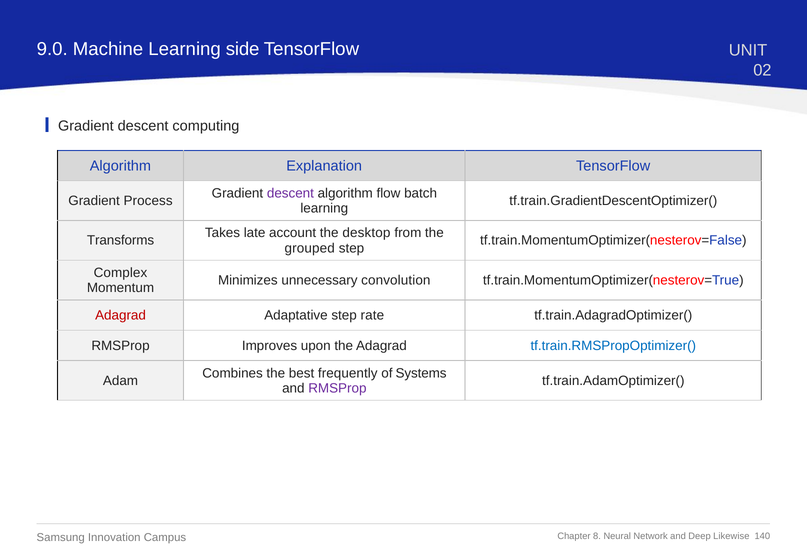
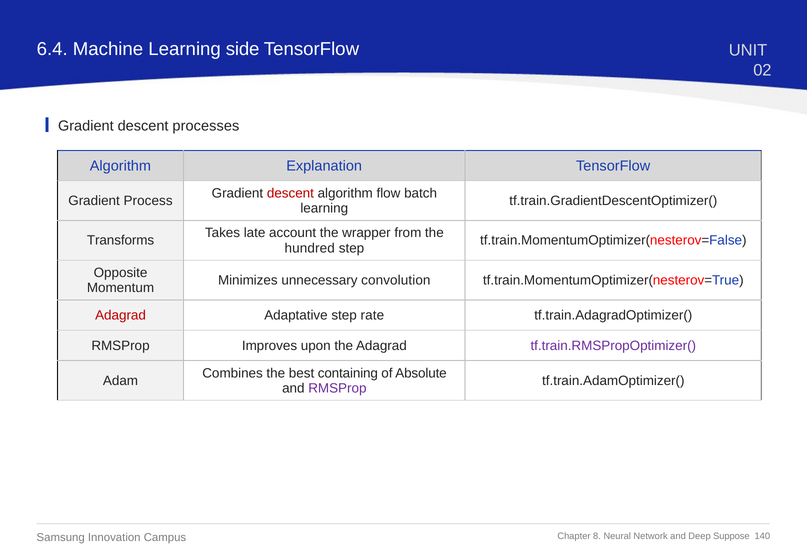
9.0: 9.0 -> 6.4
computing: computing -> processes
descent at (290, 193) colour: purple -> red
desktop: desktop -> wrapper
grouped: grouped -> hundred
Complex: Complex -> Opposite
tf.train.RMSPropOptimizer( colour: blue -> purple
frequently: frequently -> containing
Systems: Systems -> Absolute
Likewise: Likewise -> Suppose
